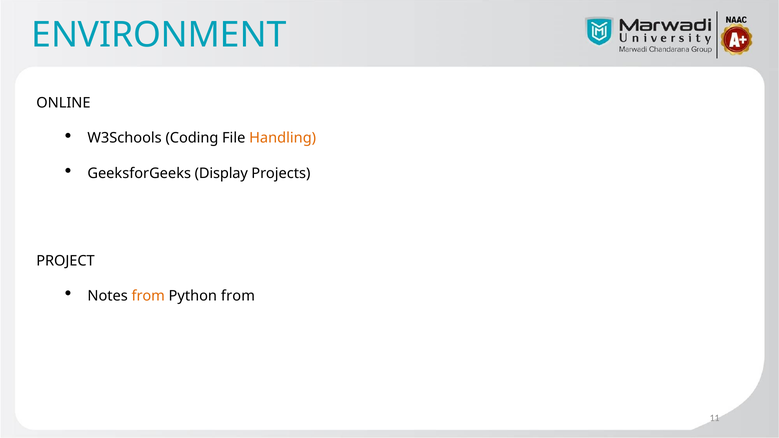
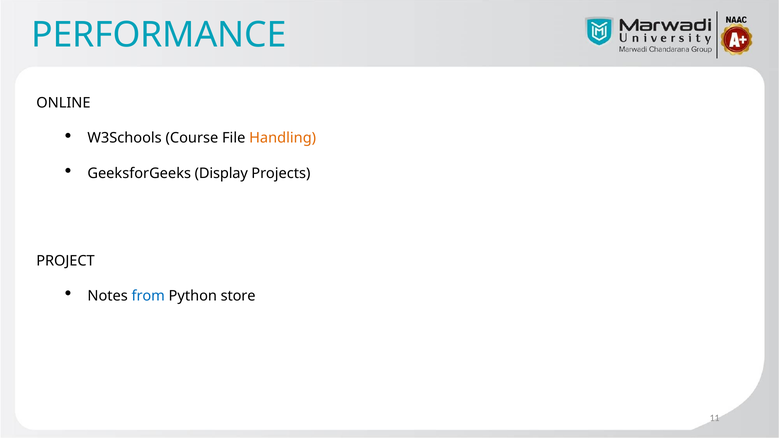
ENVIRONMENT: ENVIRONMENT -> PERFORMANCE
Coding: Coding -> Course
from at (148, 296) colour: orange -> blue
Python from: from -> store
